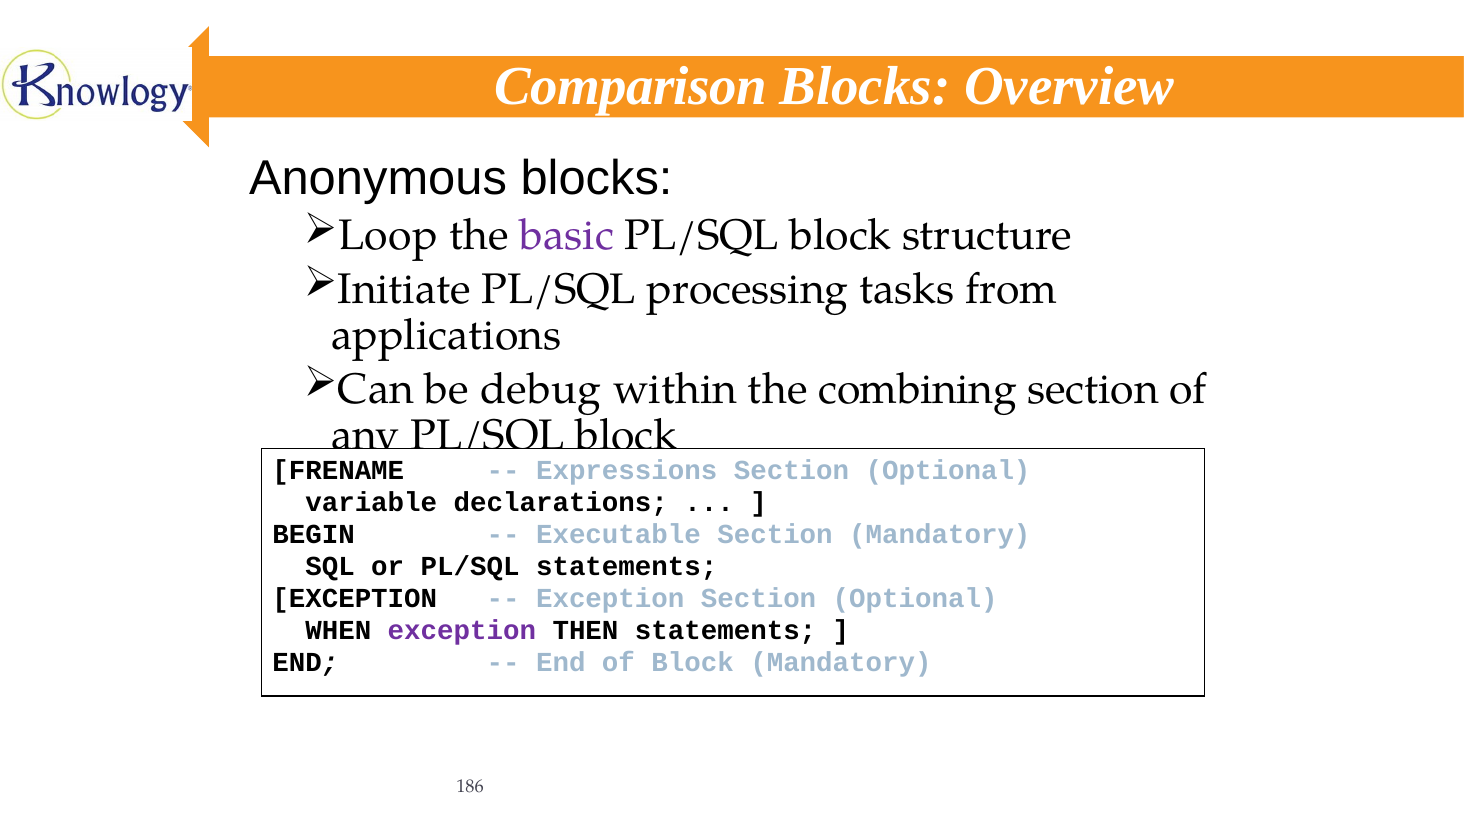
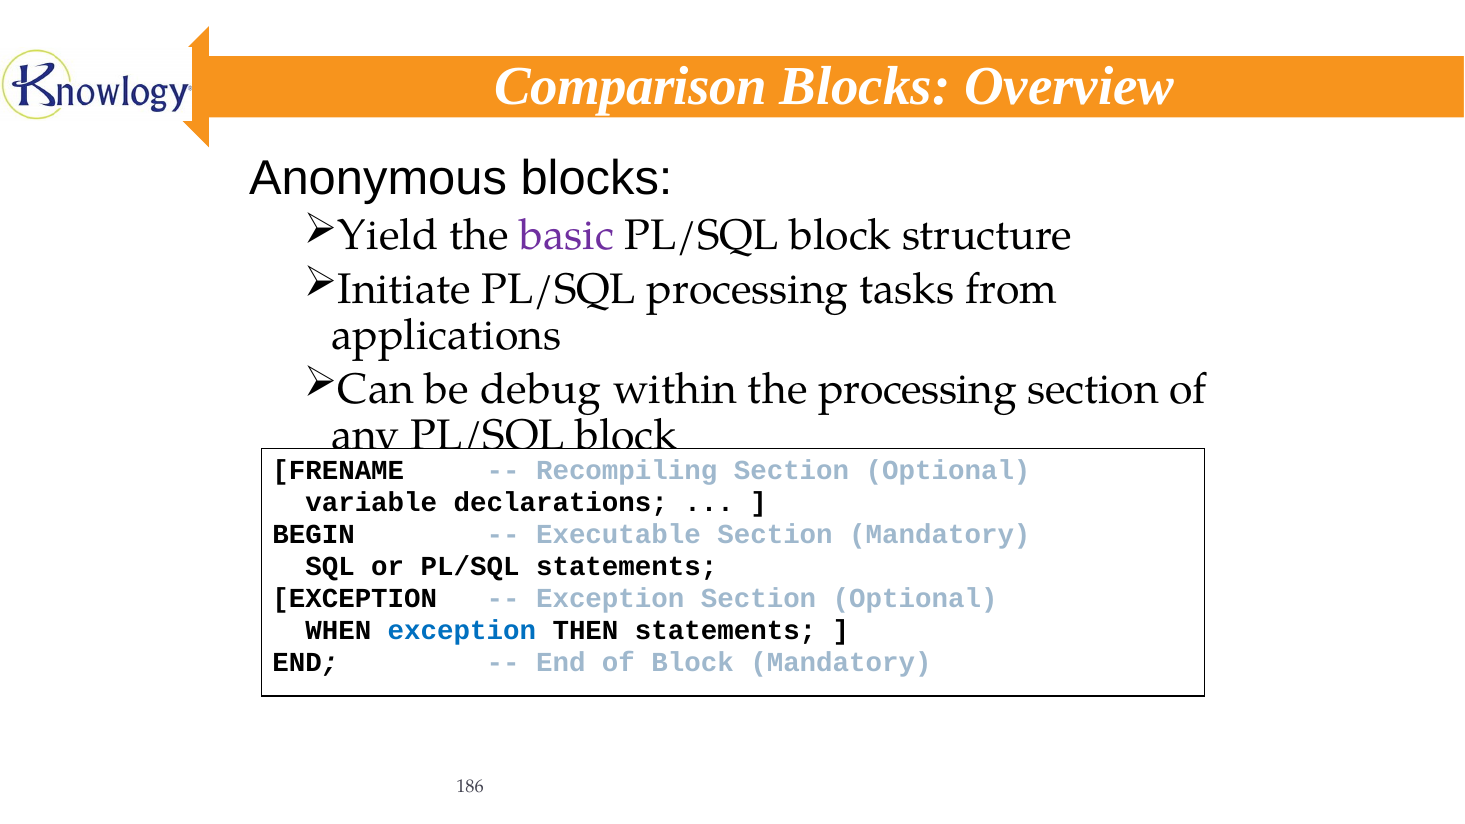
Loop: Loop -> Yield
the combining: combining -> processing
Expressions: Expressions -> Recompiling
exception at (462, 631) colour: purple -> blue
